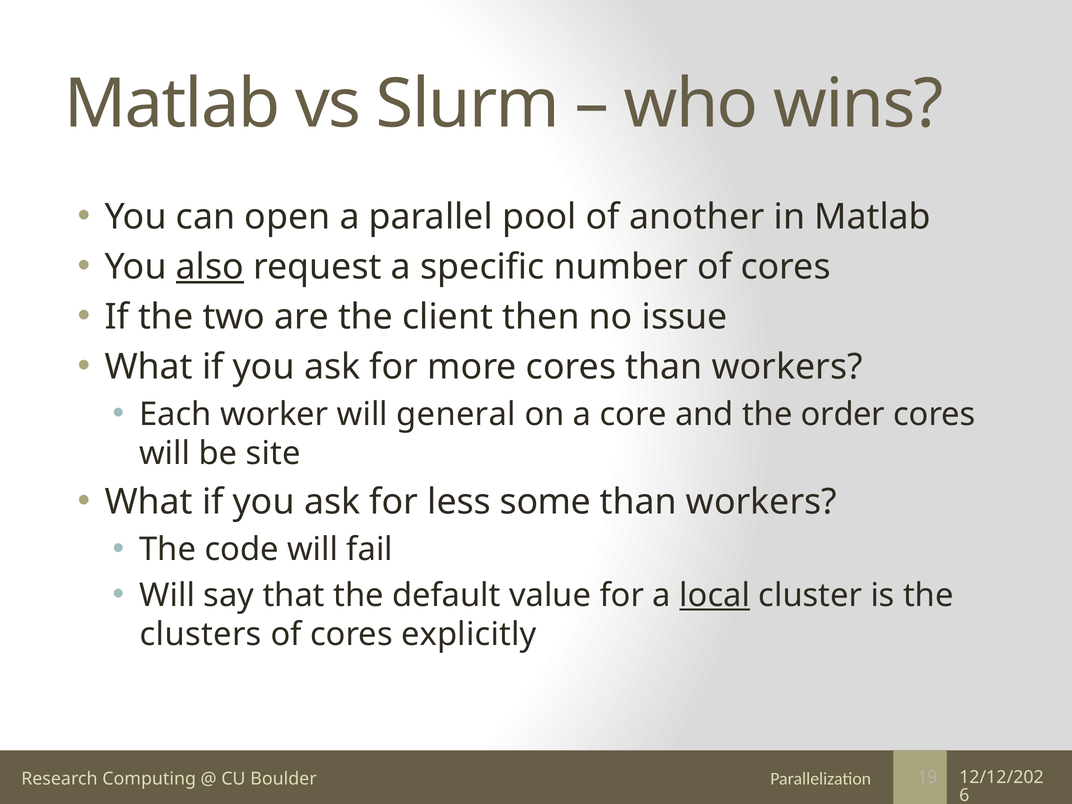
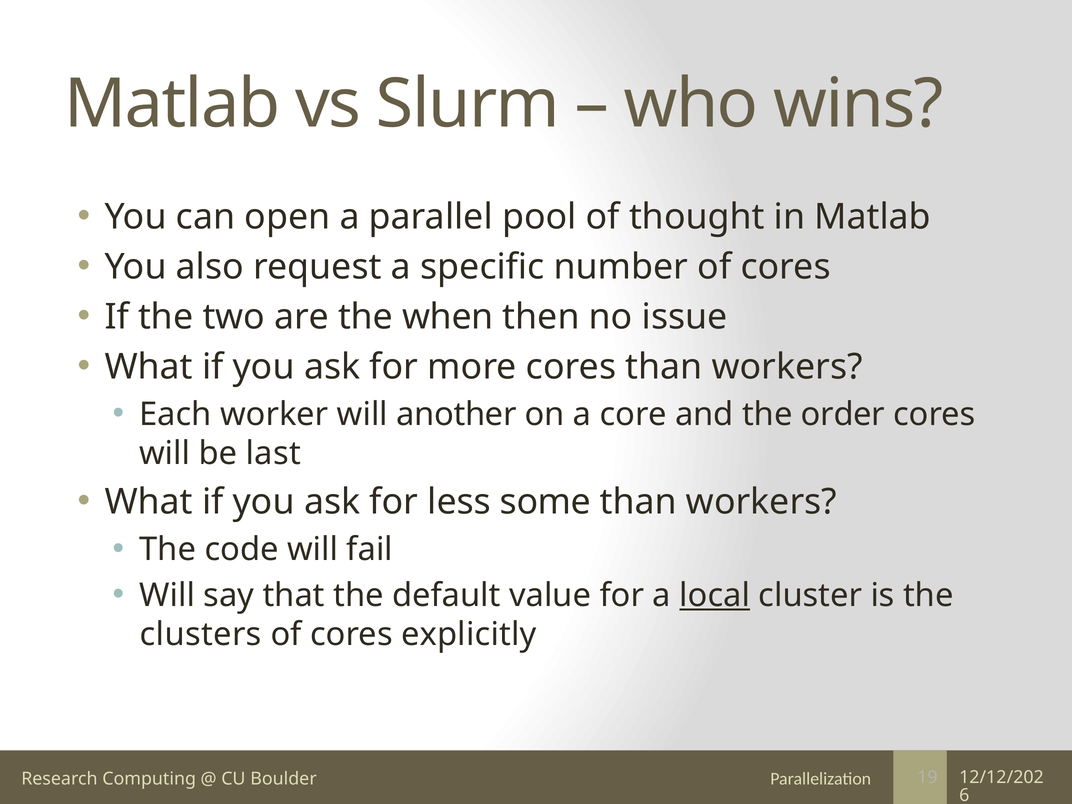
another: another -> thought
also underline: present -> none
client: client -> when
general: general -> another
site: site -> last
